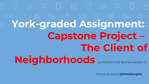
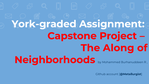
Client: Client -> Along
